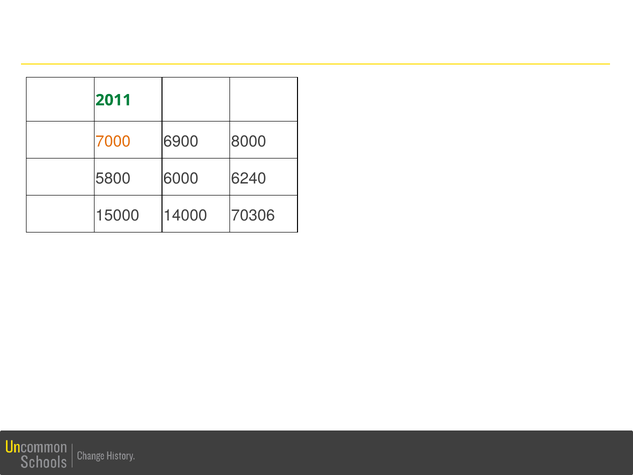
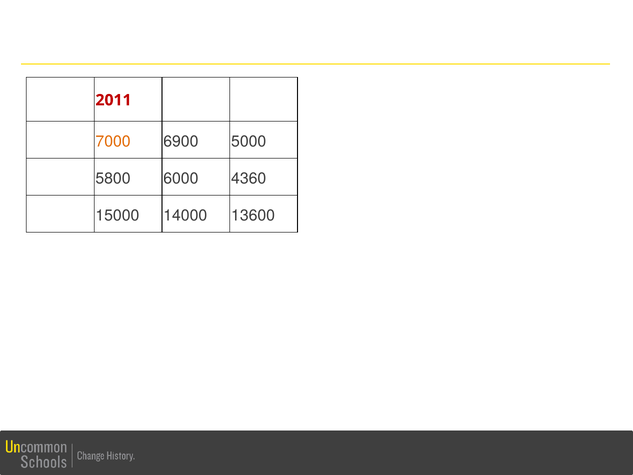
2011 colour: green -> red
8000: 8000 -> 5000
6240: 6240 -> 4360
70306: 70306 -> 13600
